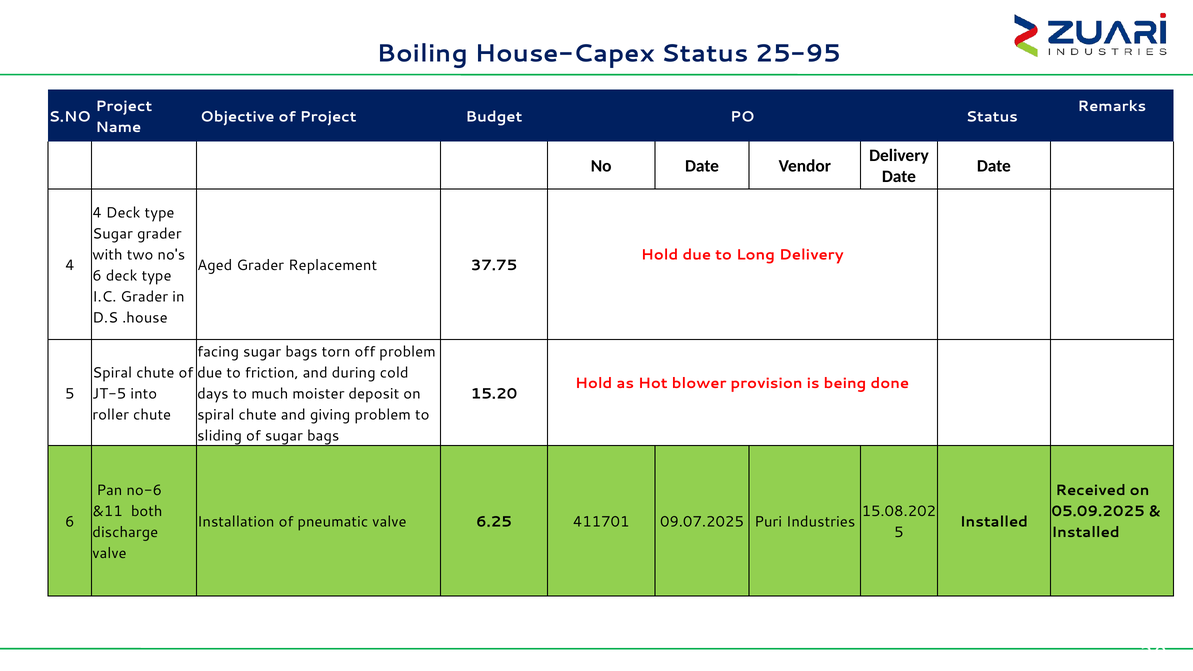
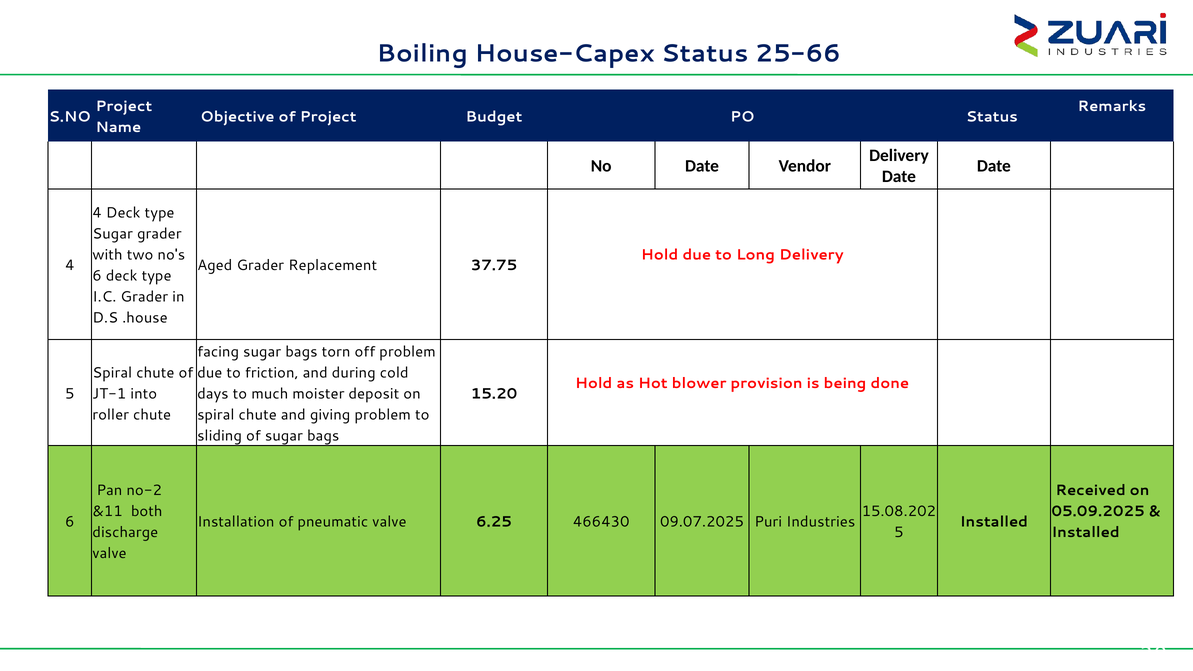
25-95: 25-95 -> 25-66
JT-5: JT-5 -> JT-1
no-6: no-6 -> no-2
411701: 411701 -> 466430
